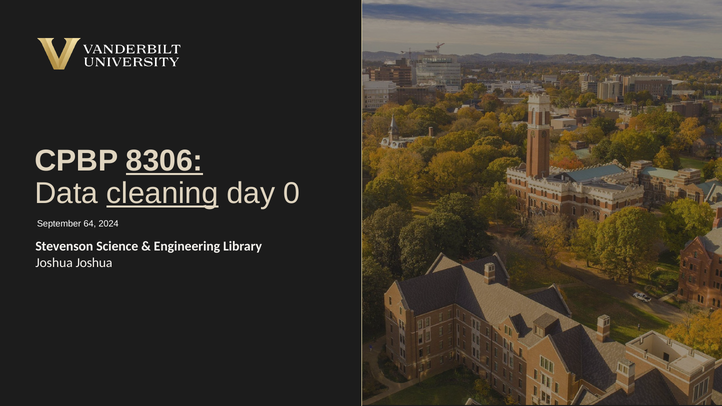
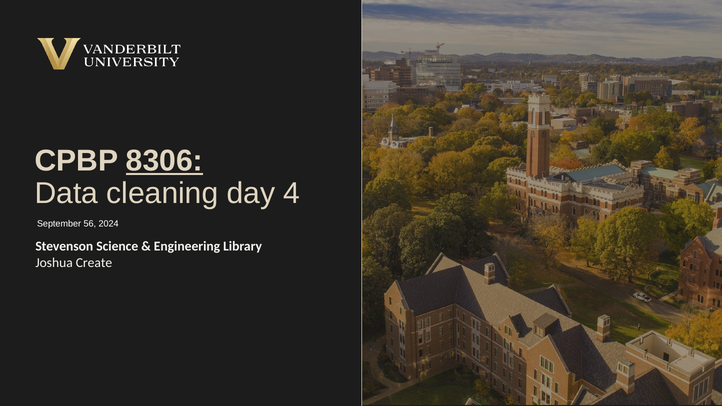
cleaning underline: present -> none
0: 0 -> 4
64: 64 -> 56
Joshua Joshua: Joshua -> Create
